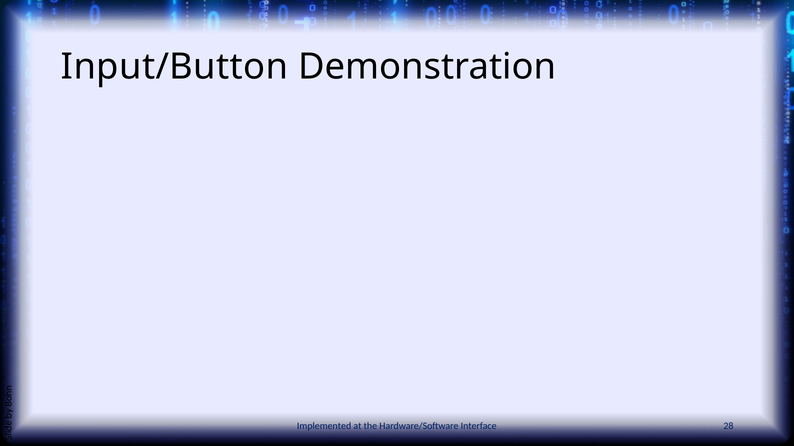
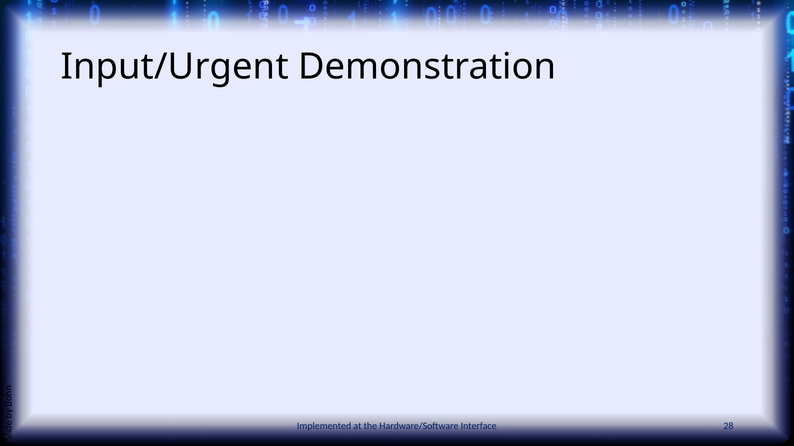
Input/Button: Input/Button -> Input/Urgent
